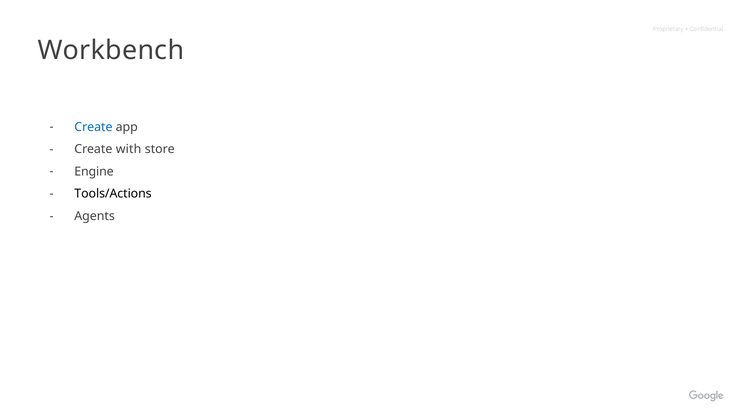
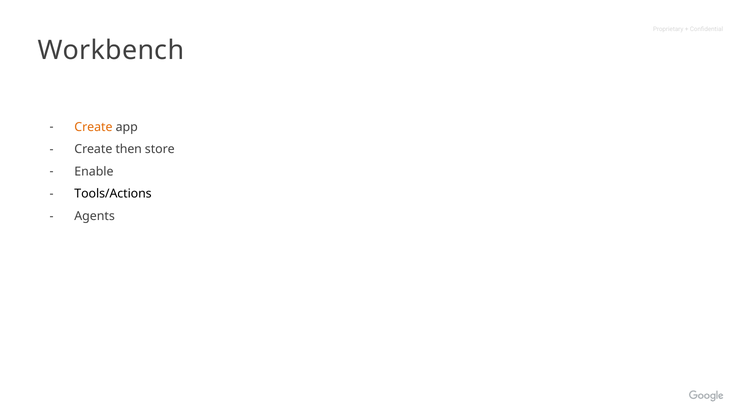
Create at (93, 127) colour: blue -> orange
with: with -> then
Engine: Engine -> Enable
